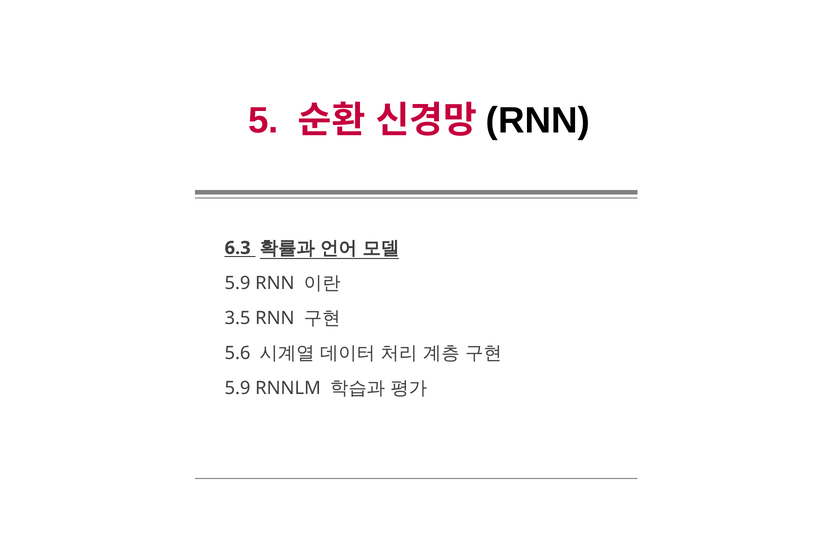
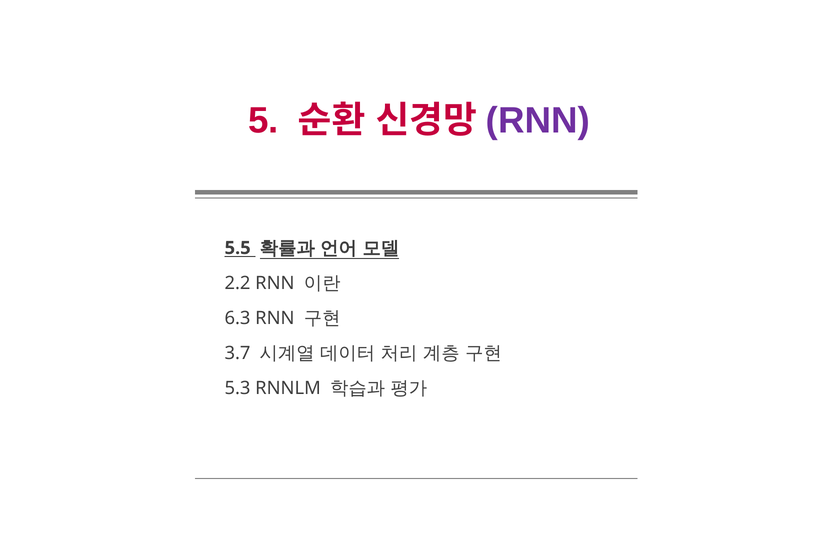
RNN at (538, 121) colour: black -> purple
6.3: 6.3 -> 5.5
5.9 at (238, 283): 5.9 -> 2.2
3.5: 3.5 -> 6.3
5.6: 5.6 -> 3.7
5.9 at (238, 388): 5.9 -> 5.3
